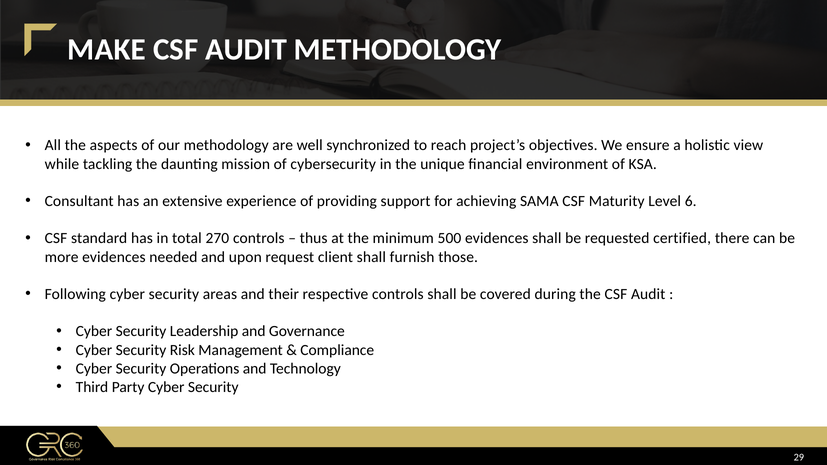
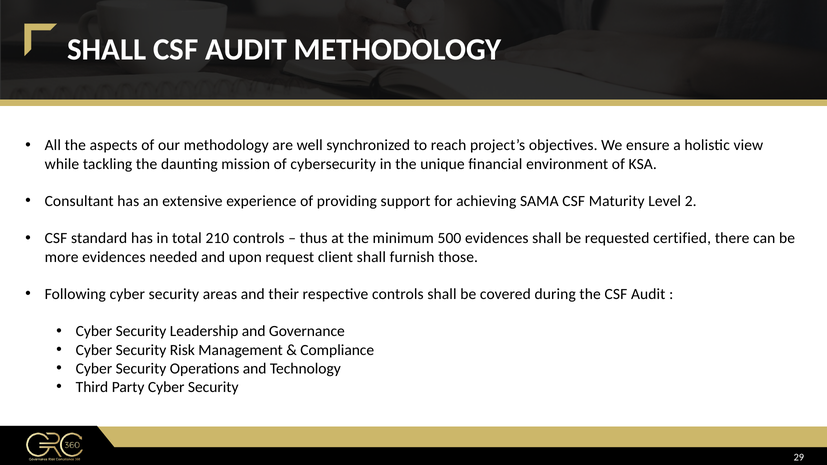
MAKE at (107, 50): MAKE -> SHALL
6: 6 -> 2
270: 270 -> 210
